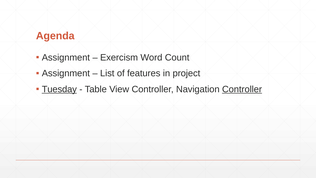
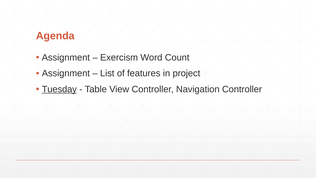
Controller at (242, 89) underline: present -> none
